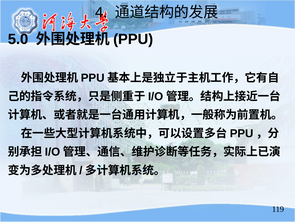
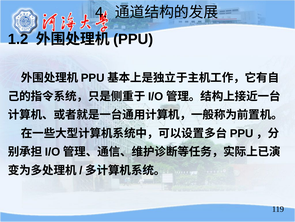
5.0: 5.0 -> 1.2
